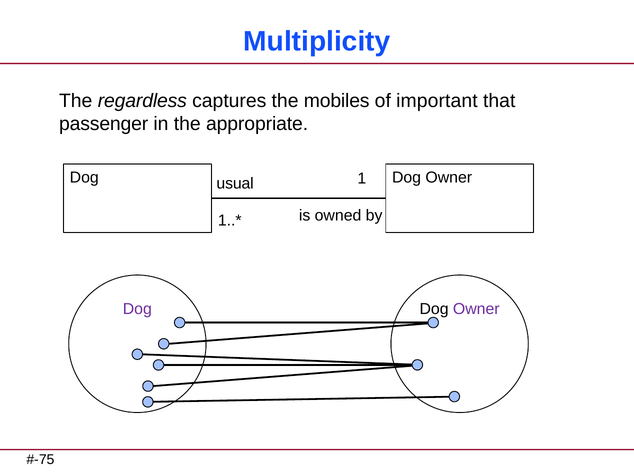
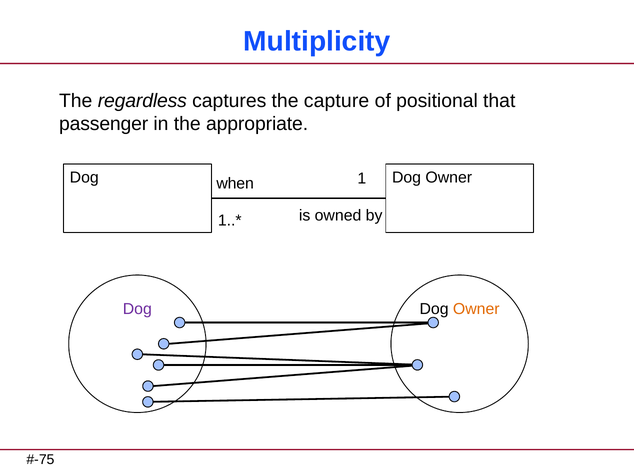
mobiles: mobiles -> capture
important: important -> positional
usual: usual -> when
Owner at (476, 309) colour: purple -> orange
